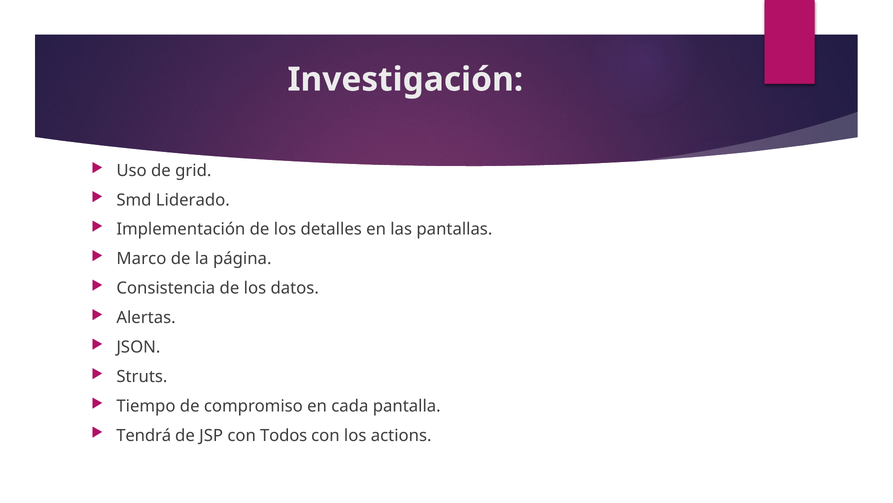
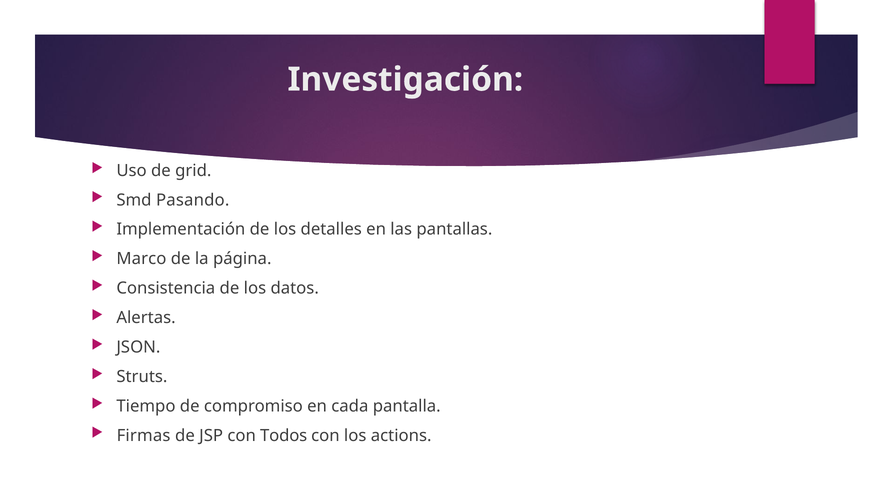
Liderado: Liderado -> Pasando
Tendrá: Tendrá -> Firmas
